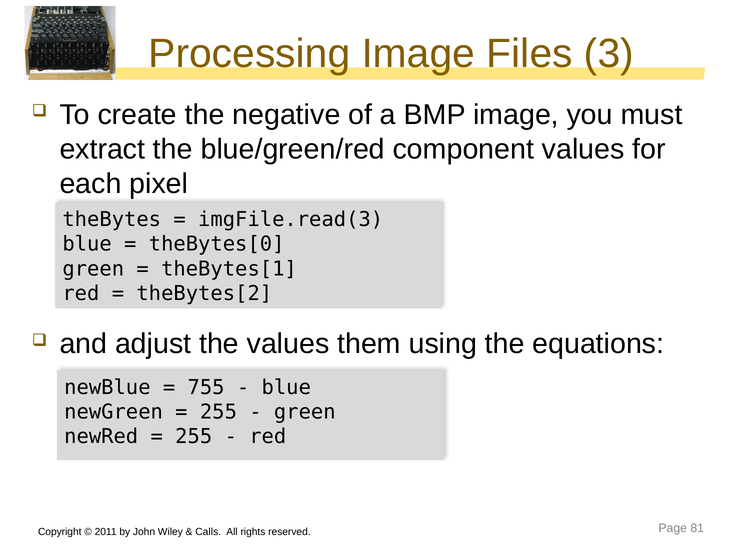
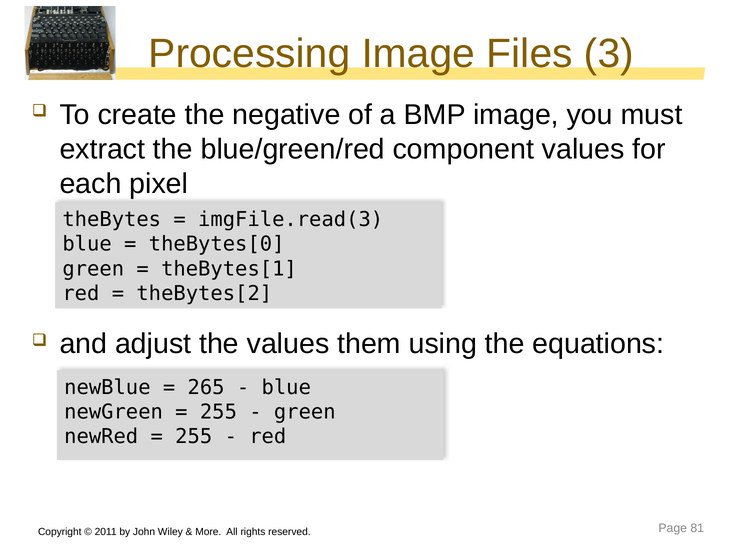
755: 755 -> 265
Calls: Calls -> More
